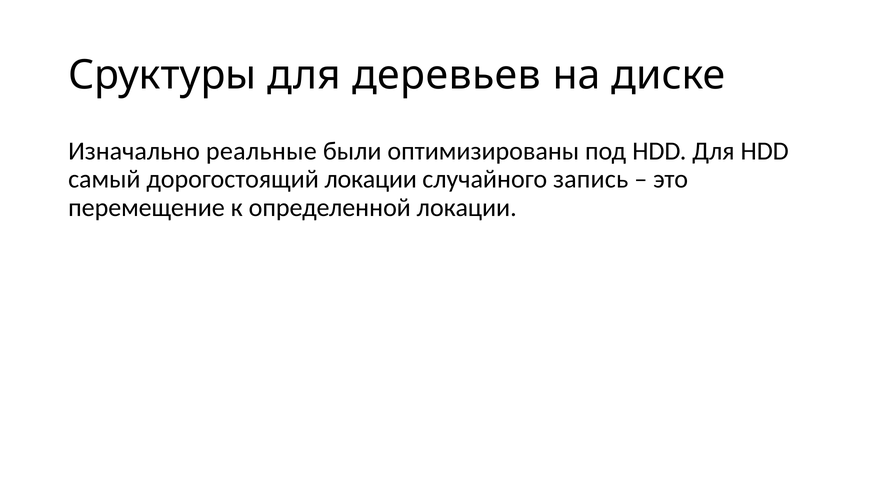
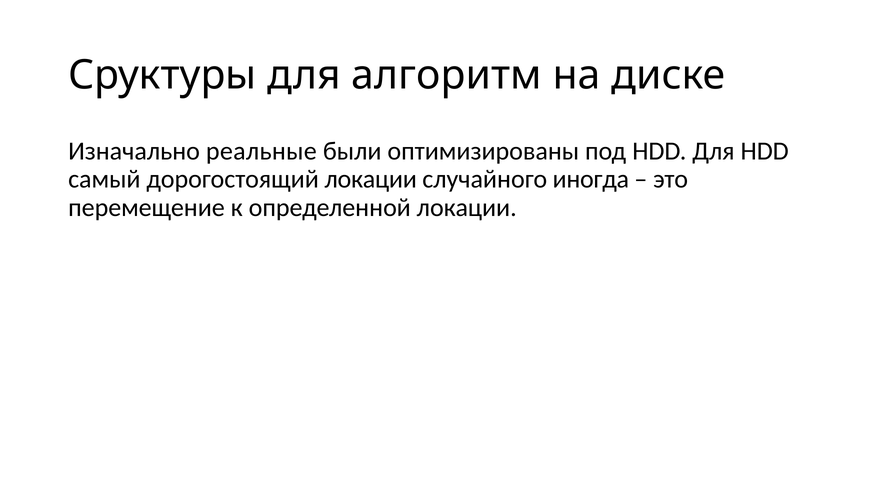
деревьев: деревьев -> алгоритм
запись: запись -> иногда
